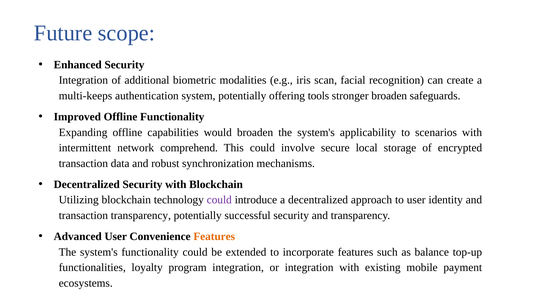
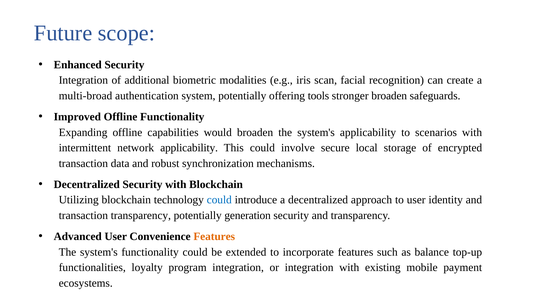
multi-keeps: multi-keeps -> multi-broad
network comprehend: comprehend -> applicability
could at (219, 200) colour: purple -> blue
successful: successful -> generation
